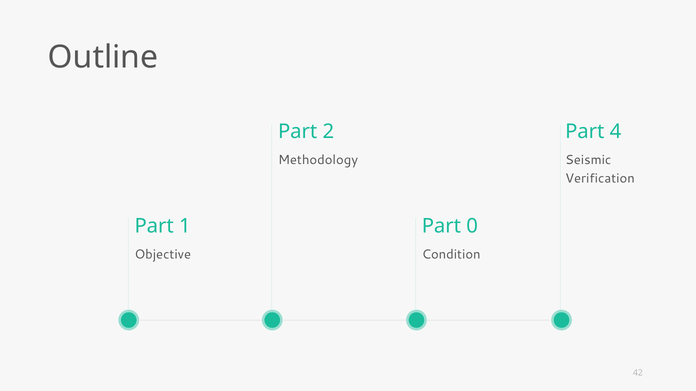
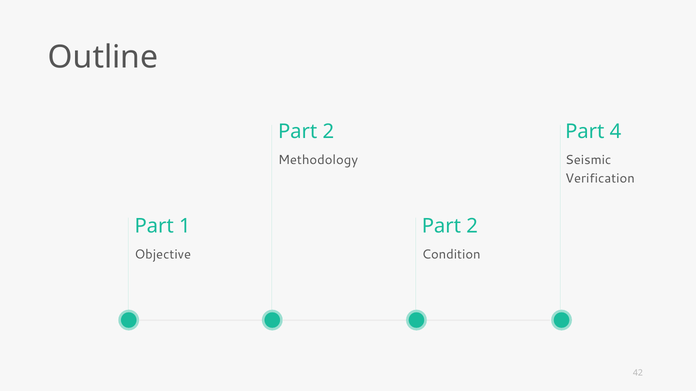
0 at (472, 226): 0 -> 2
